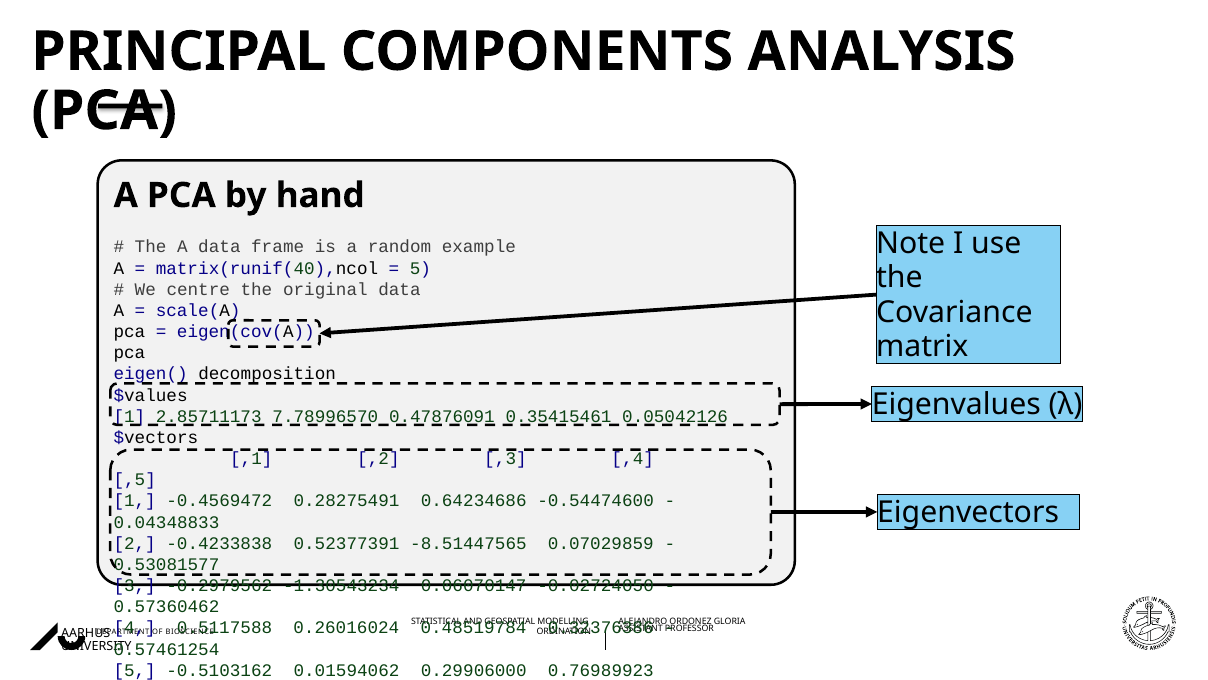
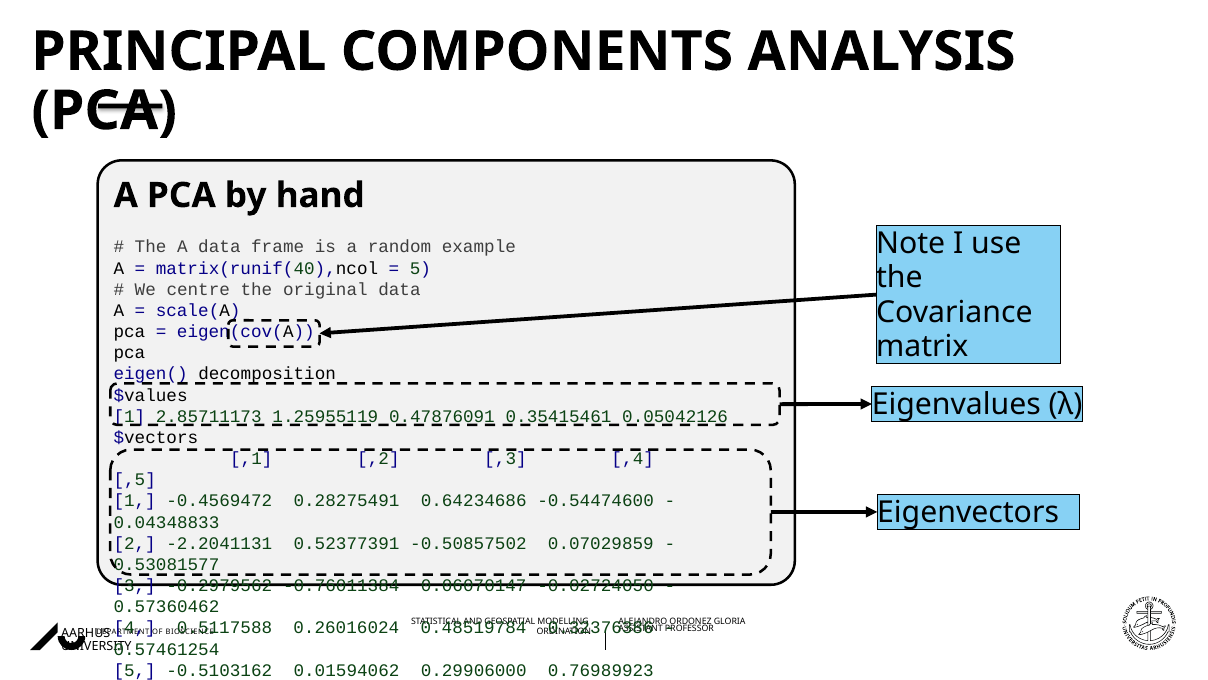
7.78996570: 7.78996570 -> 1.25955119
-0.4233838: -0.4233838 -> -2.2041131
-8.51447565: -8.51447565 -> -0.50857502
-1.30543234: -1.30543234 -> -0.76011384
